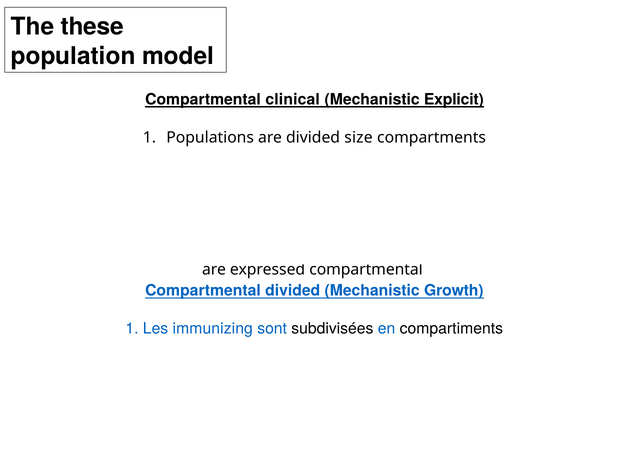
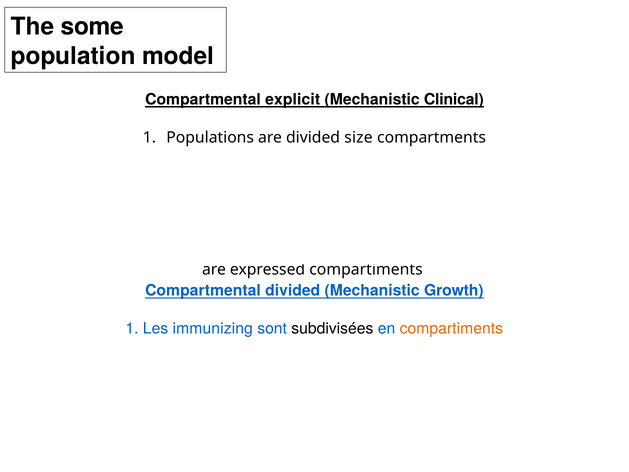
these: these -> some
clinical: clinical -> explicit
Explicit: Explicit -> Clinical
expressed compartmental: compartmental -> compartiments
compartiments at (451, 328) colour: black -> orange
